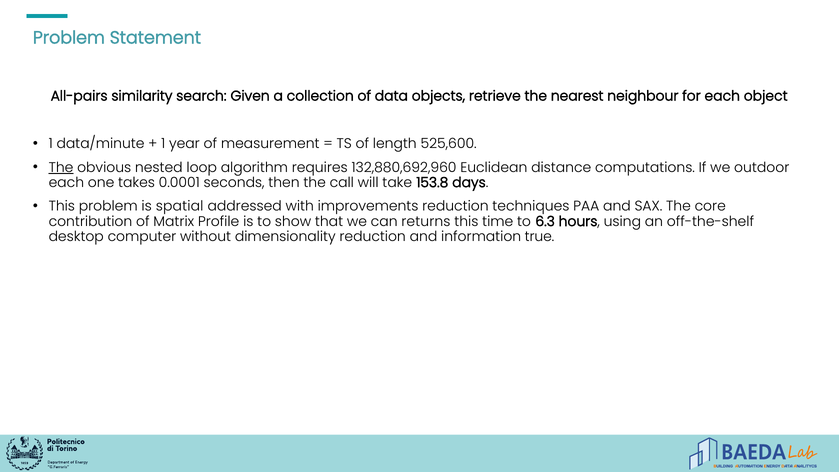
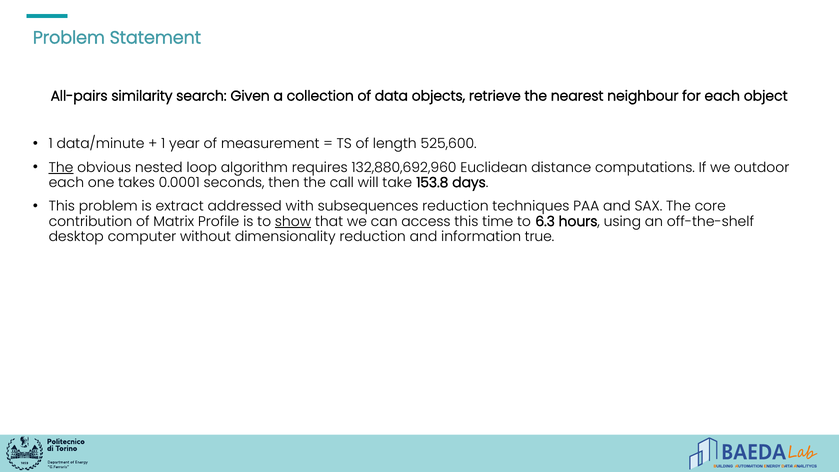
spatial: spatial -> extract
improvements: improvements -> subsequences
show underline: none -> present
returns: returns -> access
